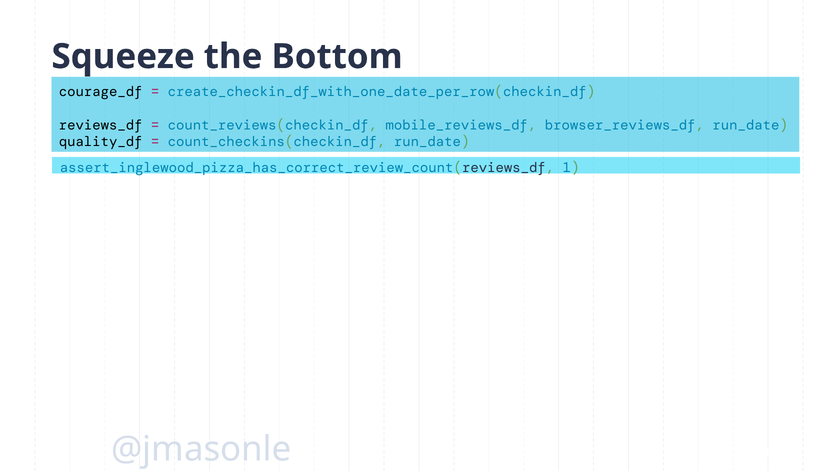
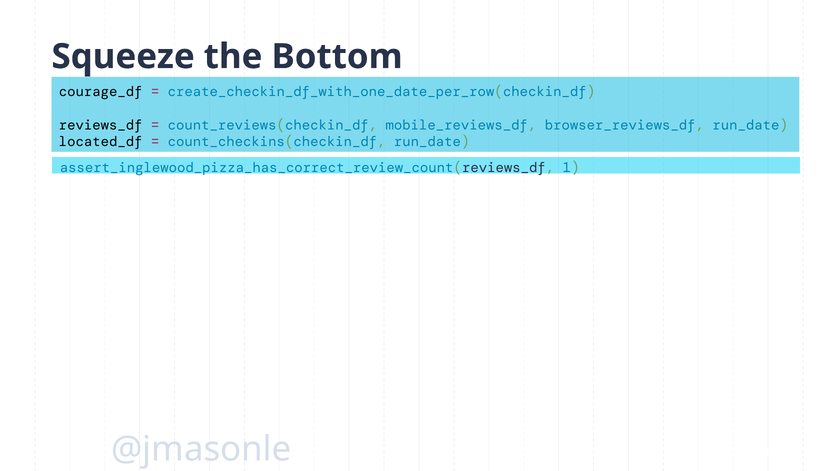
quality_df: quality_df -> located_df
